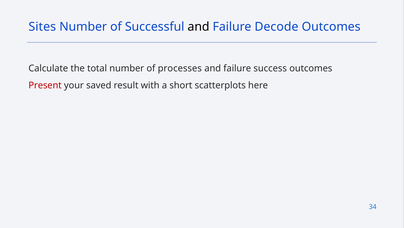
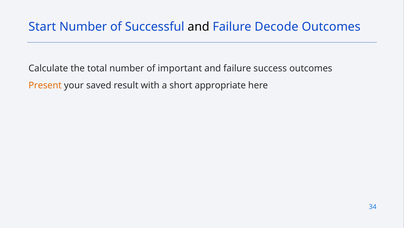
Sites: Sites -> Start
processes: processes -> important
Present colour: red -> orange
scatterplots: scatterplots -> appropriate
